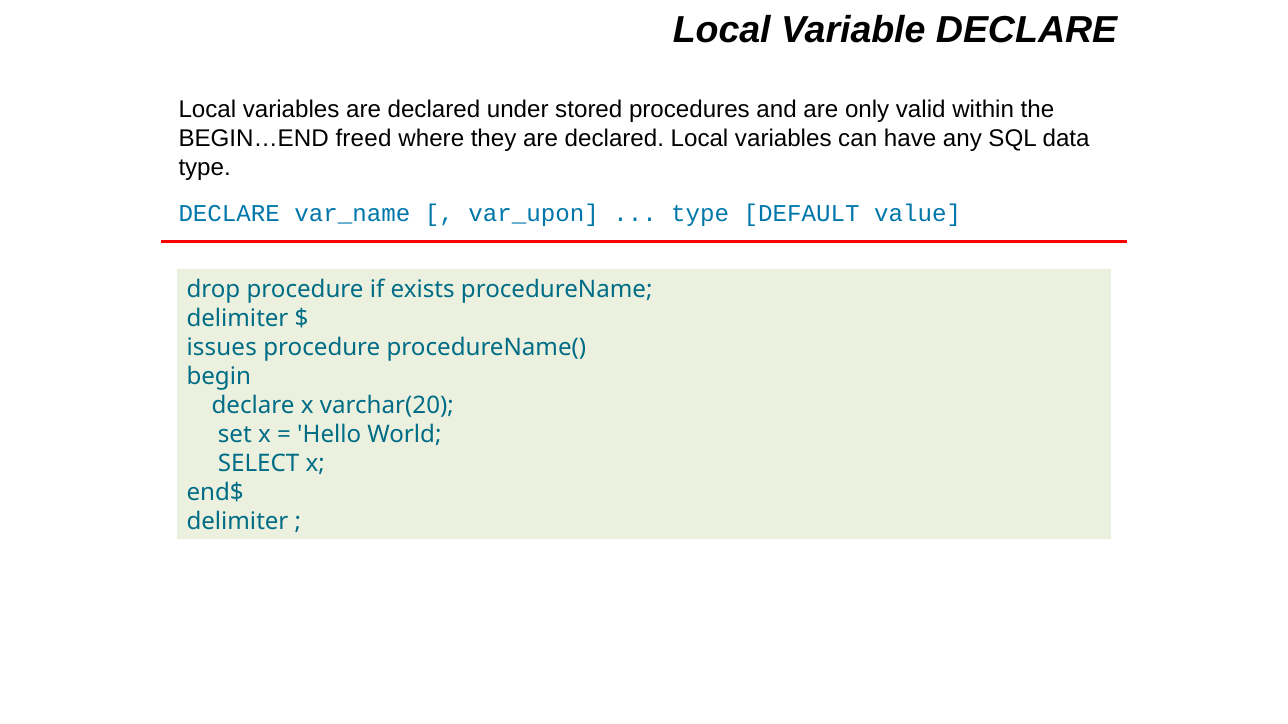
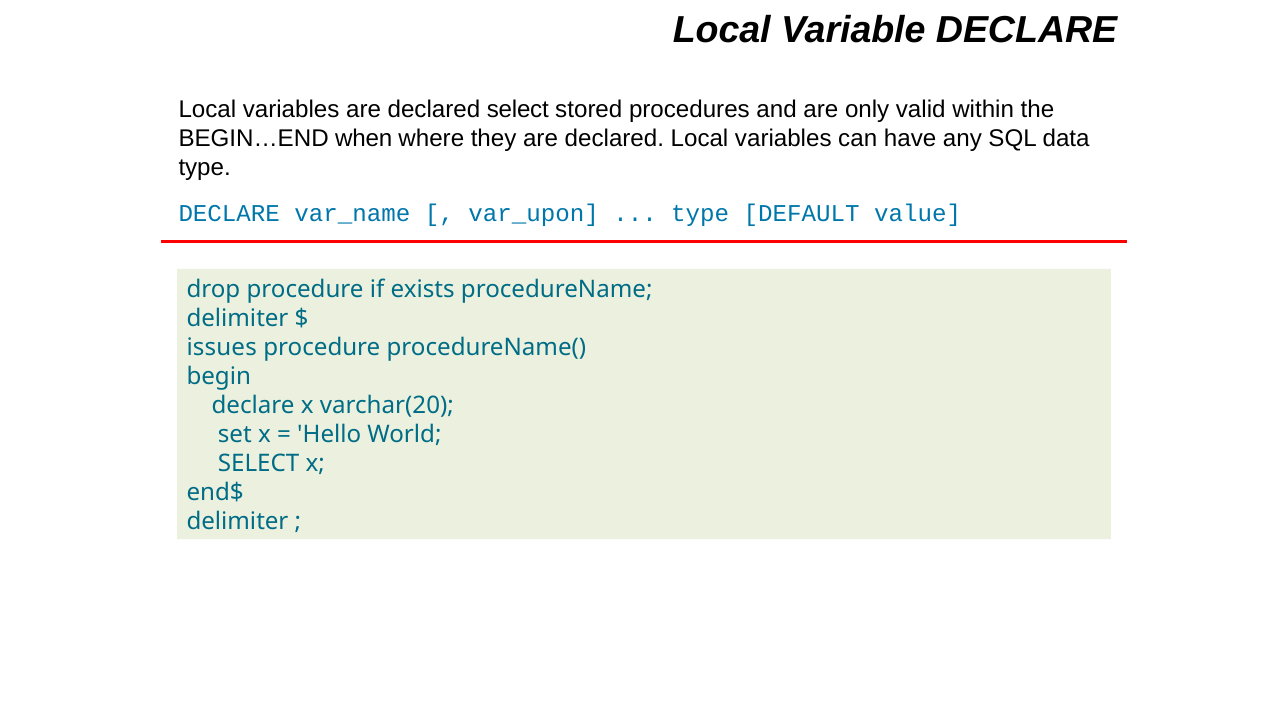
declared under: under -> select
freed: freed -> when
